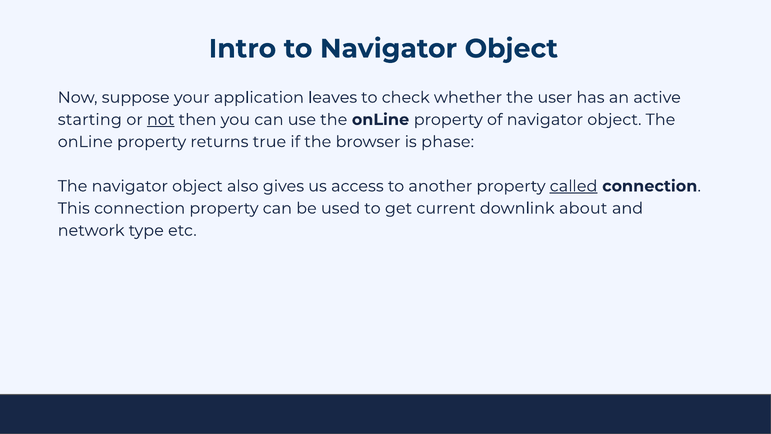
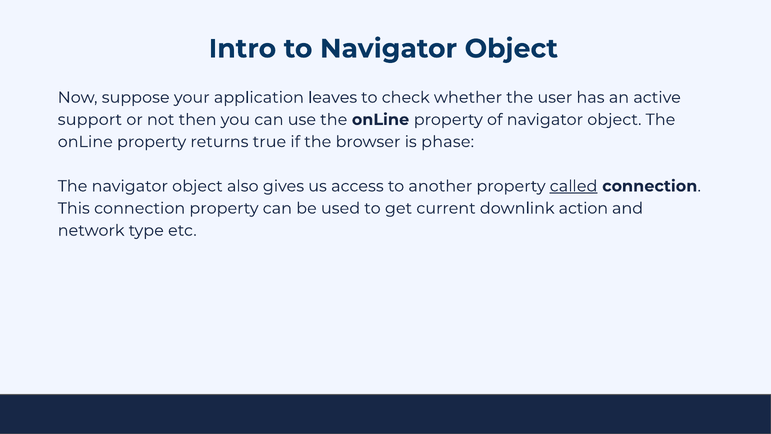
starting: starting -> support
not underline: present -> none
about: about -> action
